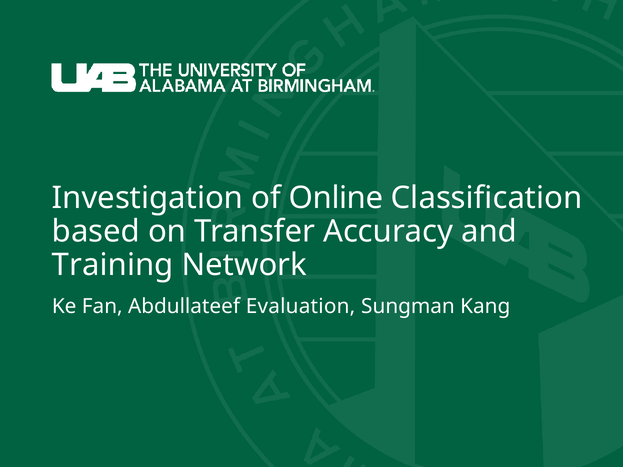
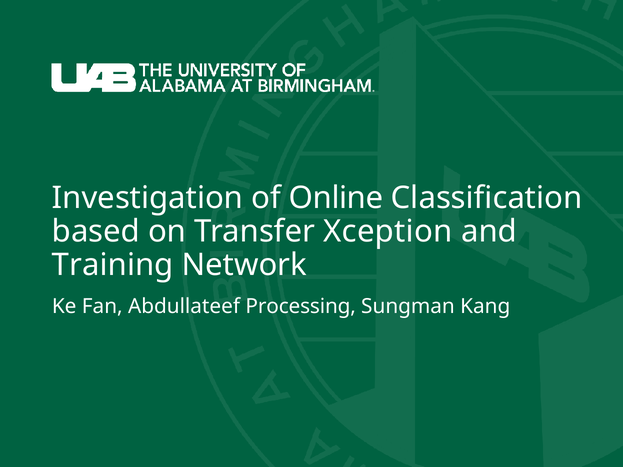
Accuracy: Accuracy -> Xception
Evaluation: Evaluation -> Processing
